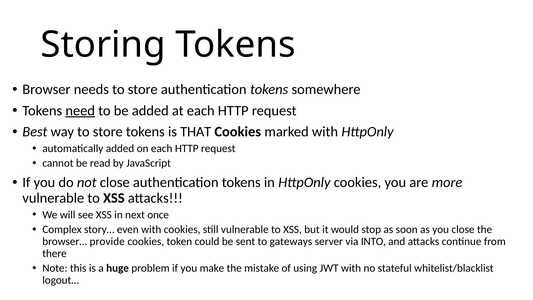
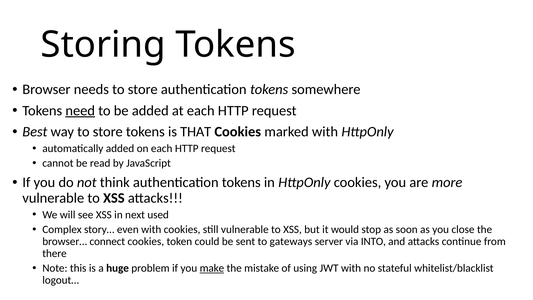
not close: close -> think
once: once -> used
provide: provide -> connect
make underline: none -> present
